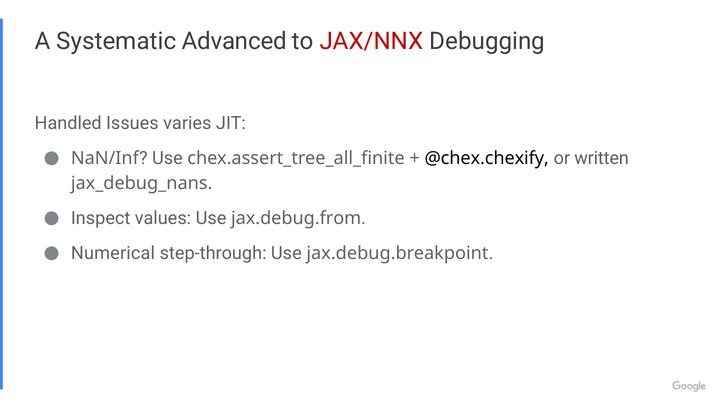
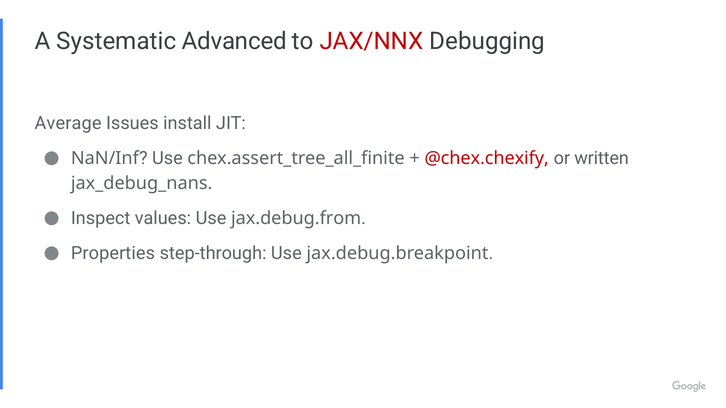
Handled: Handled -> Average
varies: varies -> install
@chex.chexify colour: black -> red
Numerical: Numerical -> Properties
